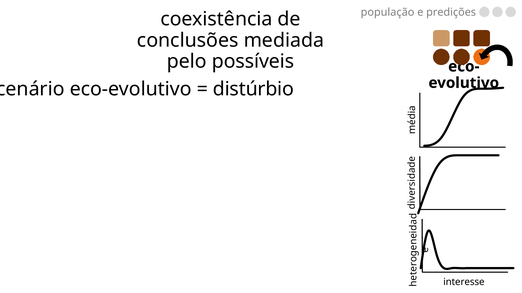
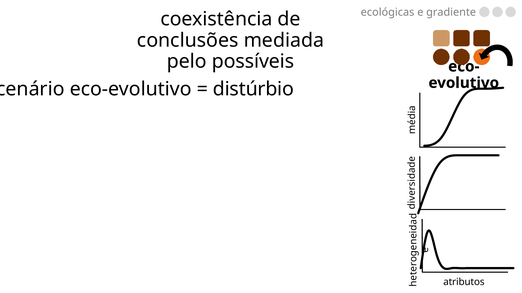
população: população -> ecológicas
predições: predições -> gradiente
interesse: interesse -> atributos
